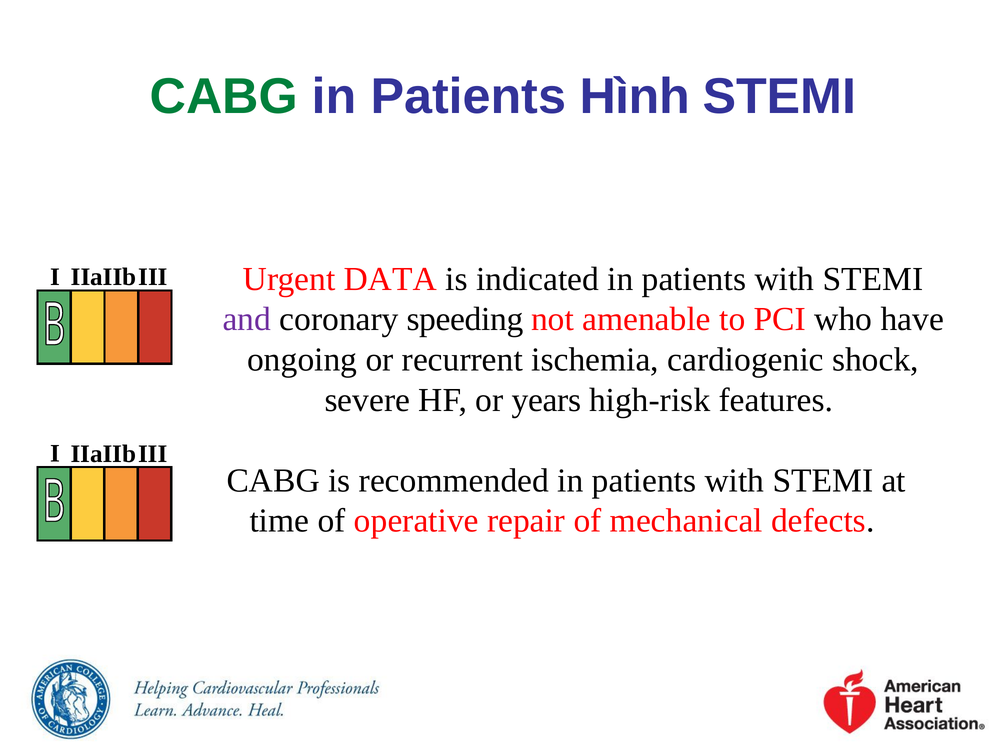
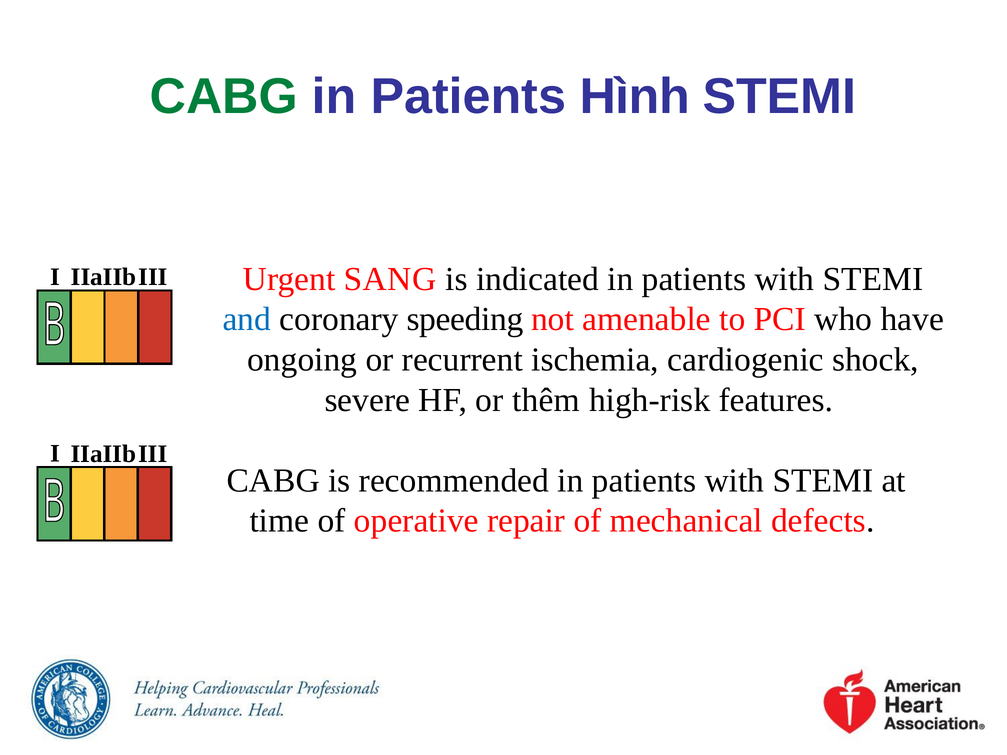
DATA: DATA -> SANG
and colour: purple -> blue
years: years -> thêm
